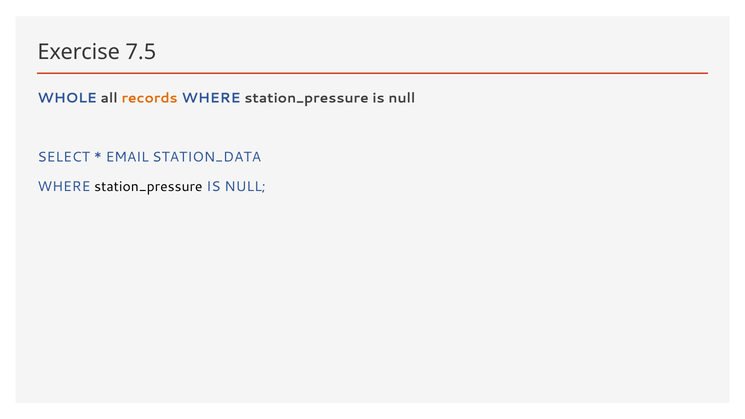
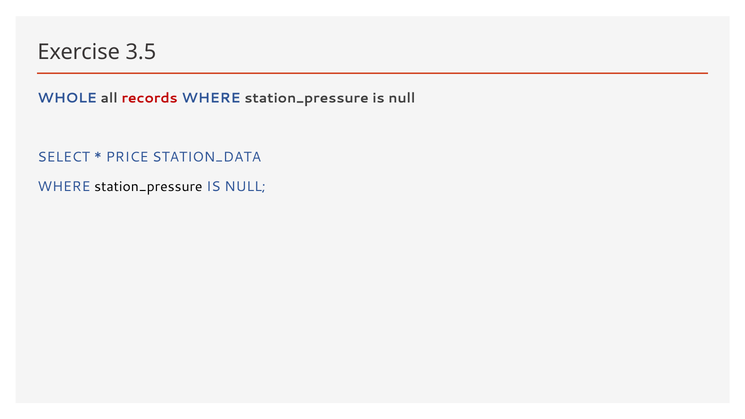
7.5: 7.5 -> 3.5
records colour: orange -> red
EMAIL: EMAIL -> PRICE
